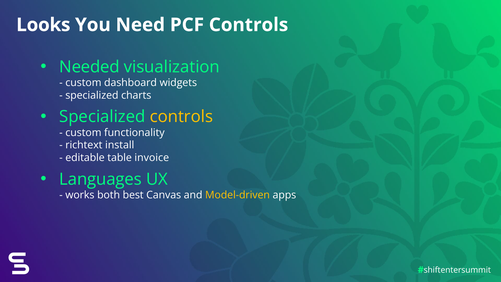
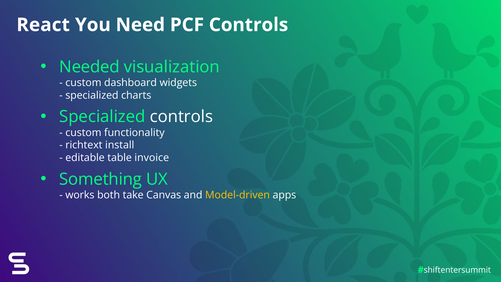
Looks: Looks -> React
controls at (181, 117) colour: yellow -> white
Languages: Languages -> Something
best: best -> take
